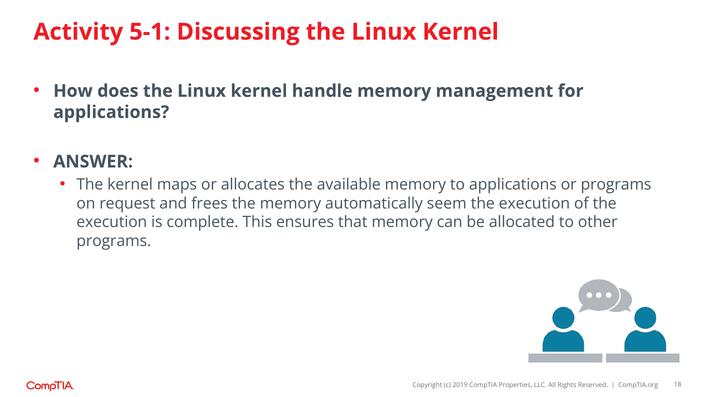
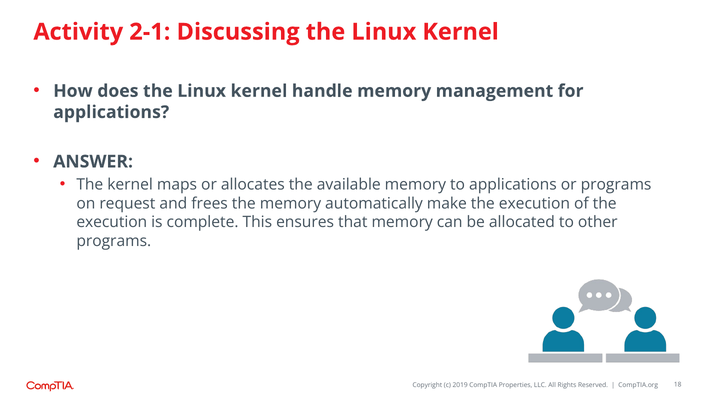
5-1: 5-1 -> 2-1
seem: seem -> make
